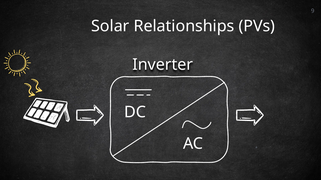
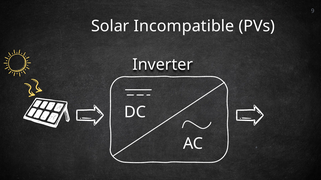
Relationships: Relationships -> Incompatible
